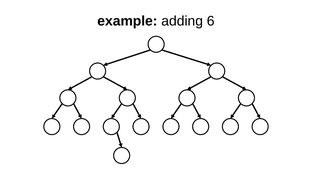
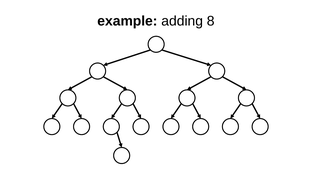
adding 6: 6 -> 8
